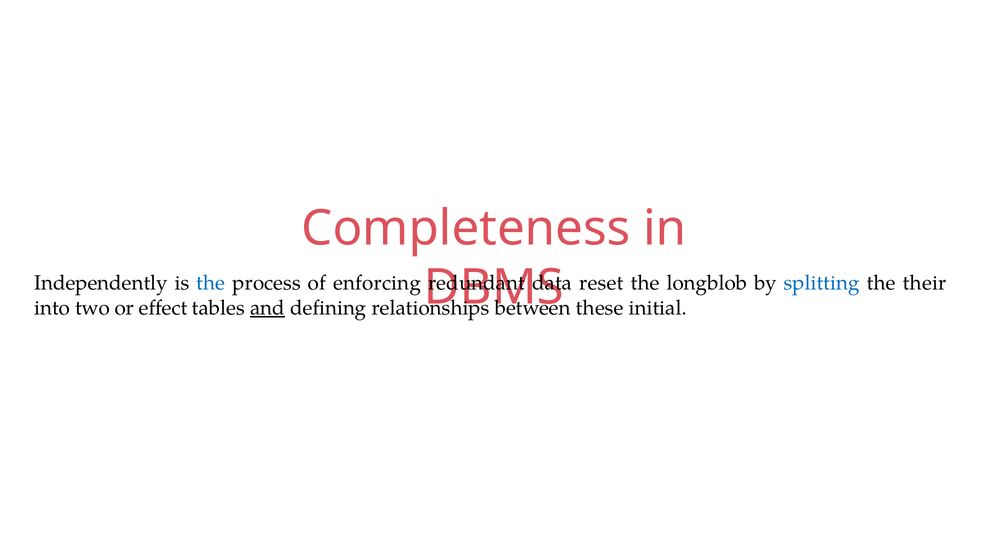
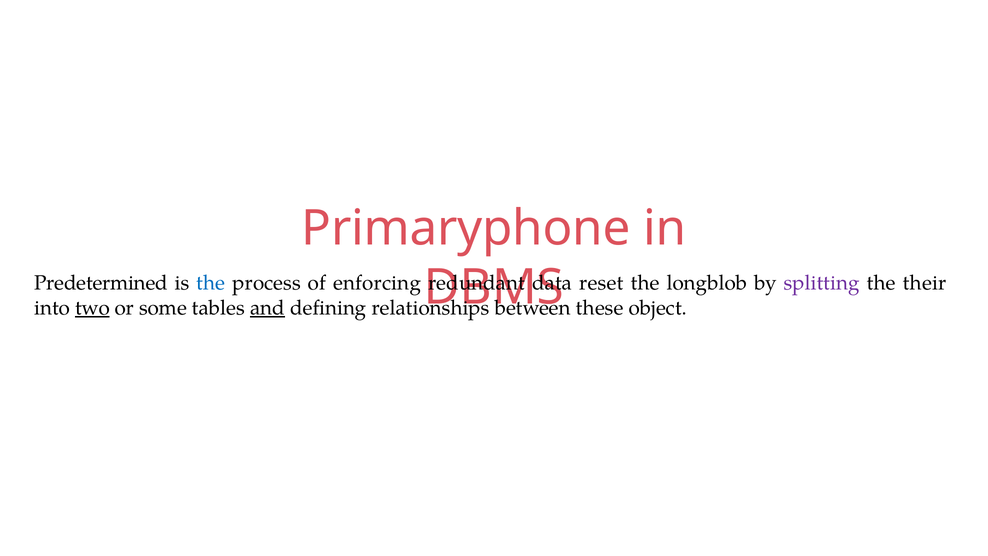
Completeness: Completeness -> Primaryphone
Independently: Independently -> Predetermined
splitting colour: blue -> purple
two underline: none -> present
effect: effect -> some
initial: initial -> object
